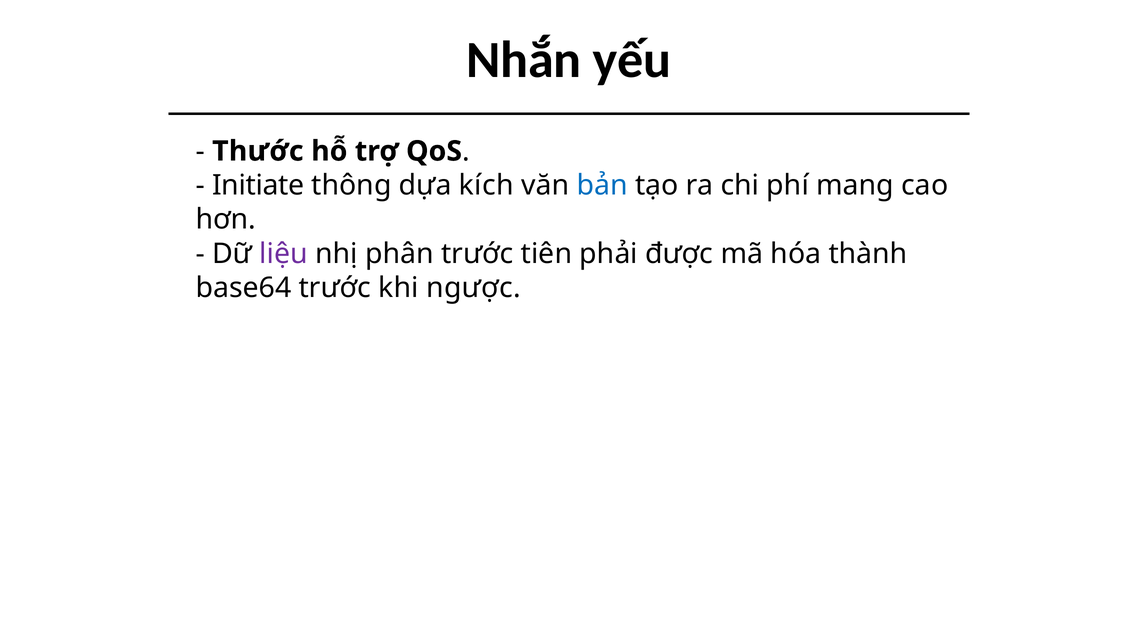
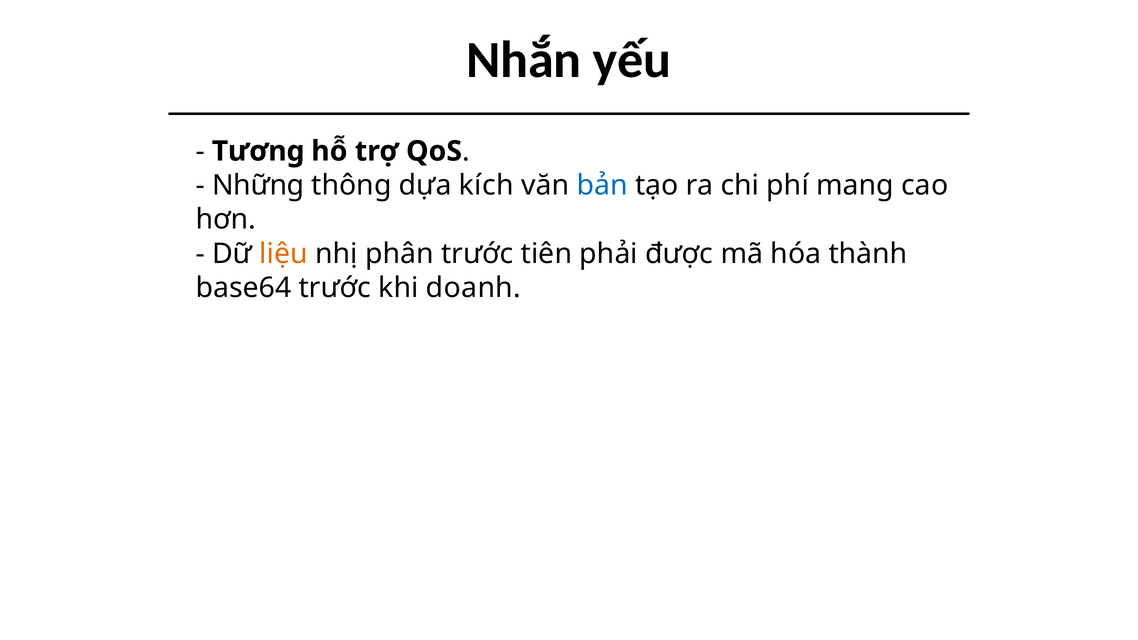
Thước: Thước -> Tương
Initiate: Initiate -> Những
liệu colour: purple -> orange
ngược: ngược -> doanh
